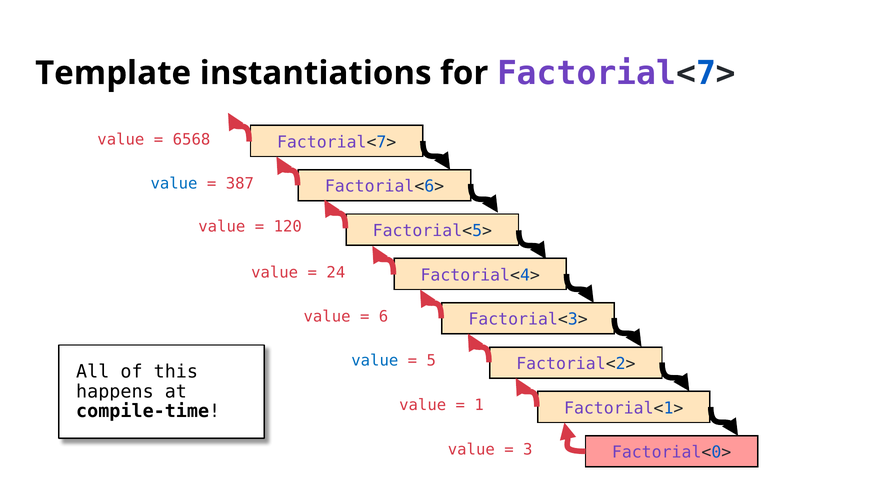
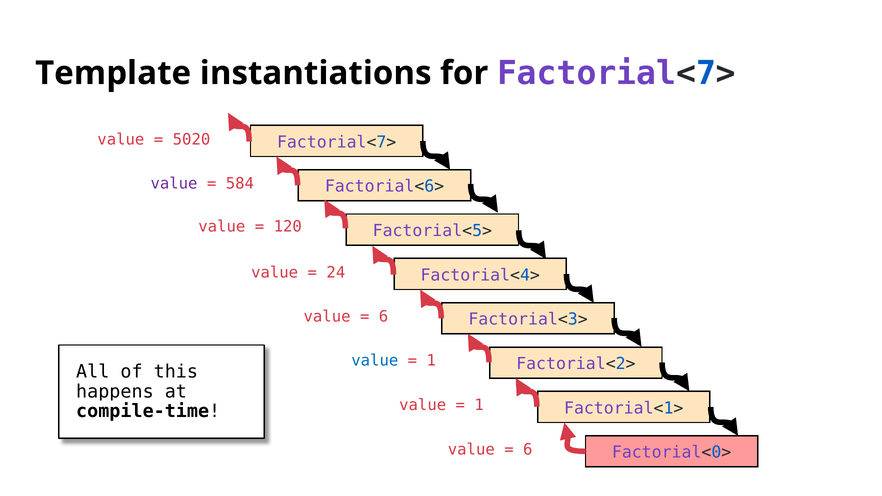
6568: 6568 -> 5020
value at (174, 183) colour: blue -> purple
387: 387 -> 584
5 at (431, 361): 5 -> 1
3 at (528, 450): 3 -> 6
